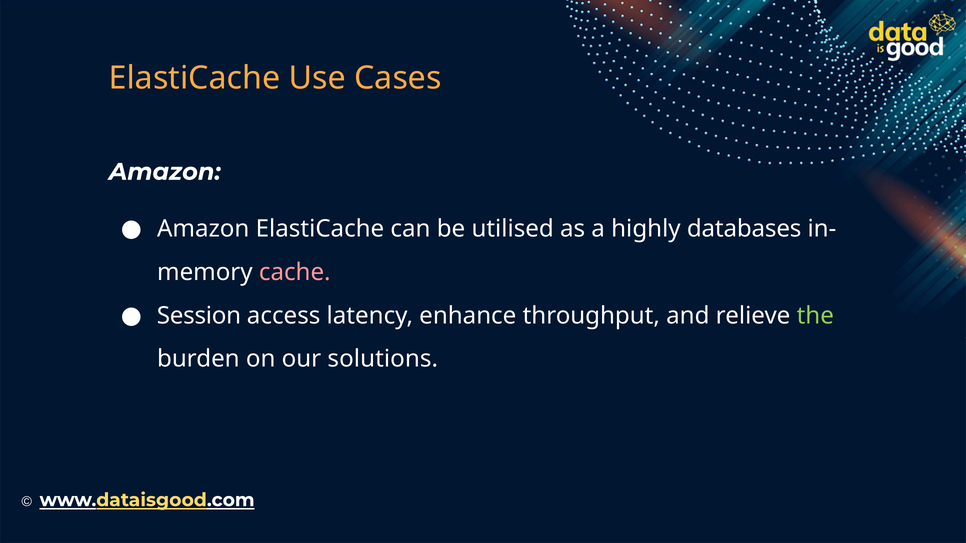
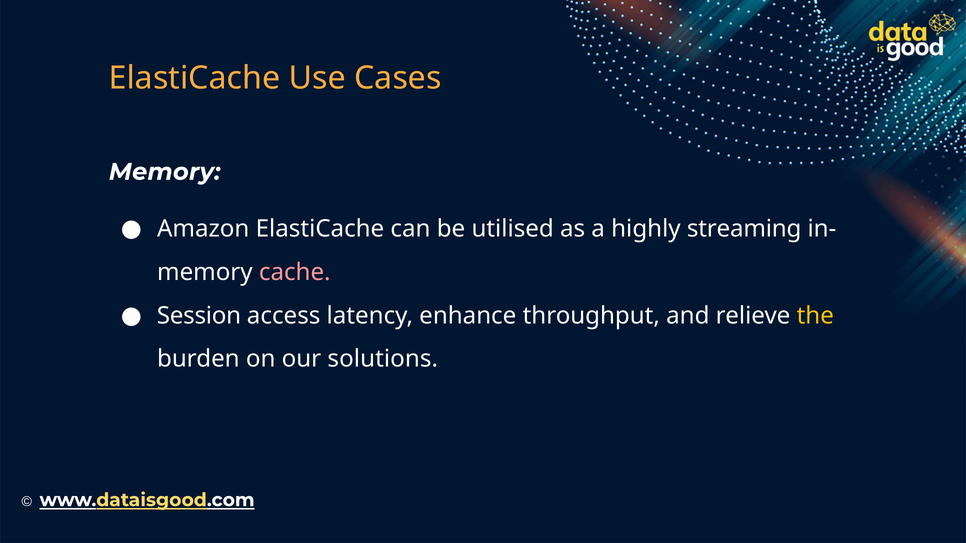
Amazon at (165, 172): Amazon -> Memory
databases: databases -> streaming
the colour: light green -> yellow
